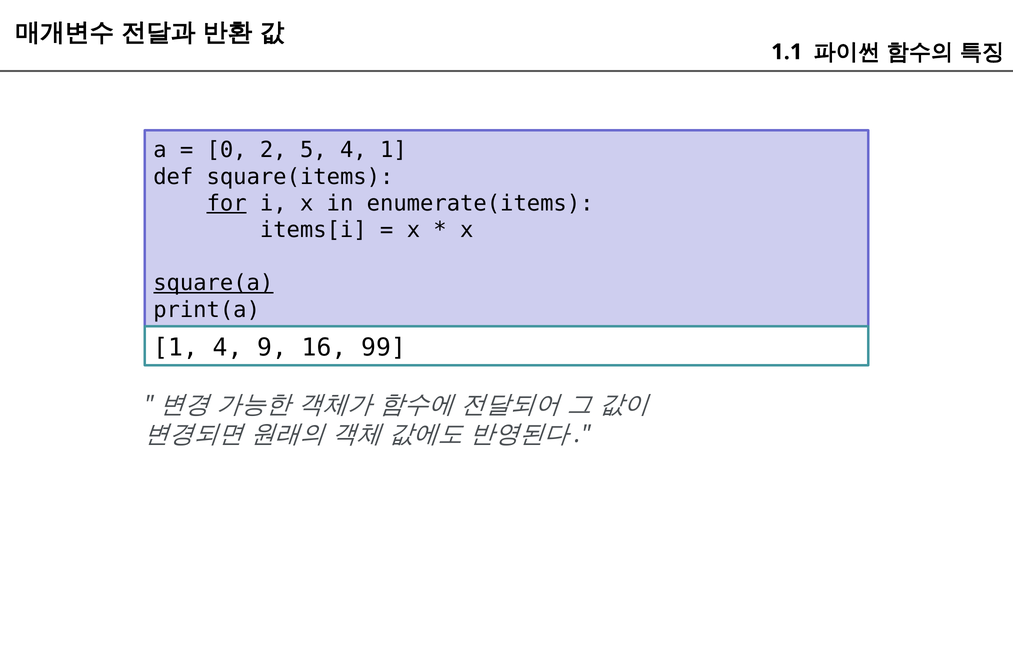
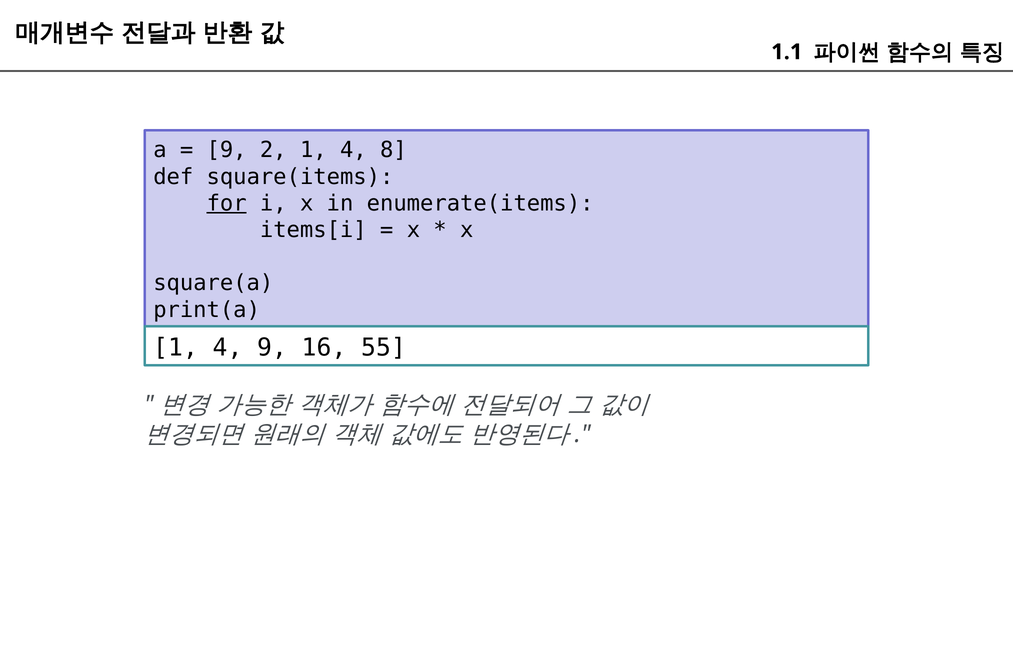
0 at (227, 150): 0 -> 9
2 5: 5 -> 1
4 1: 1 -> 8
square(a underline: present -> none
99: 99 -> 55
